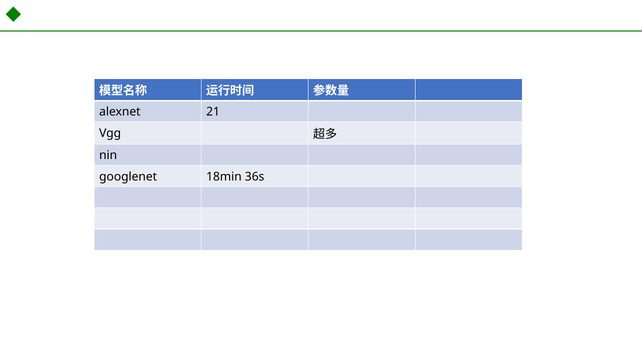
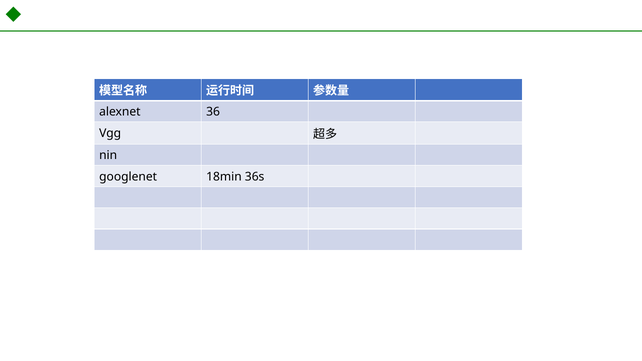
21: 21 -> 36
